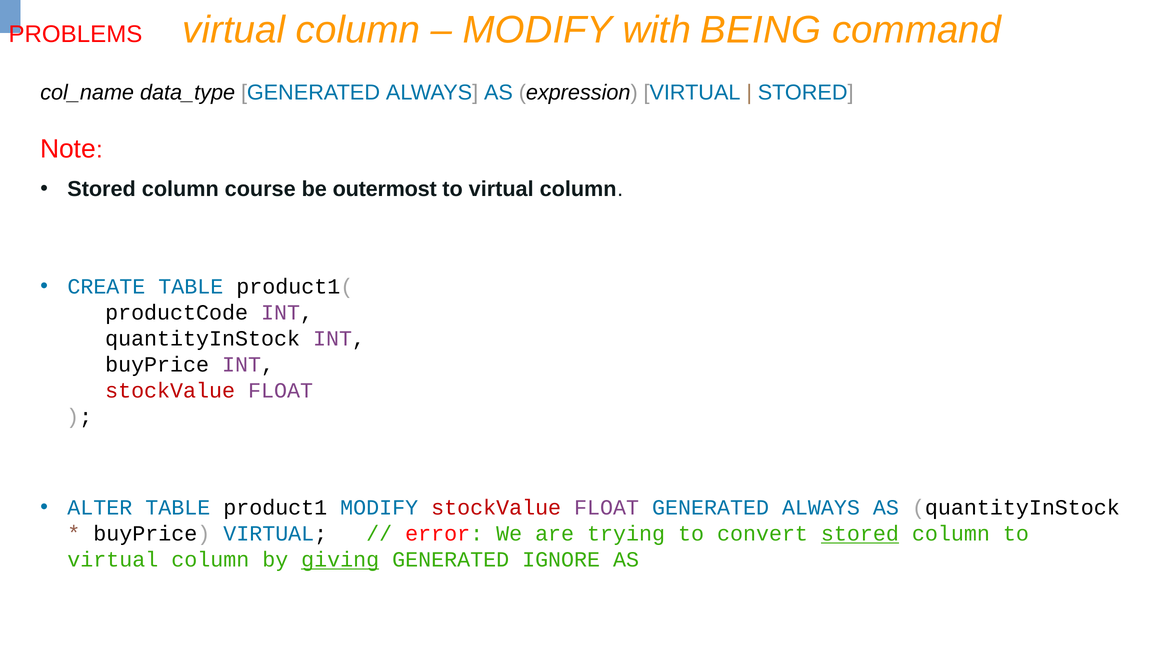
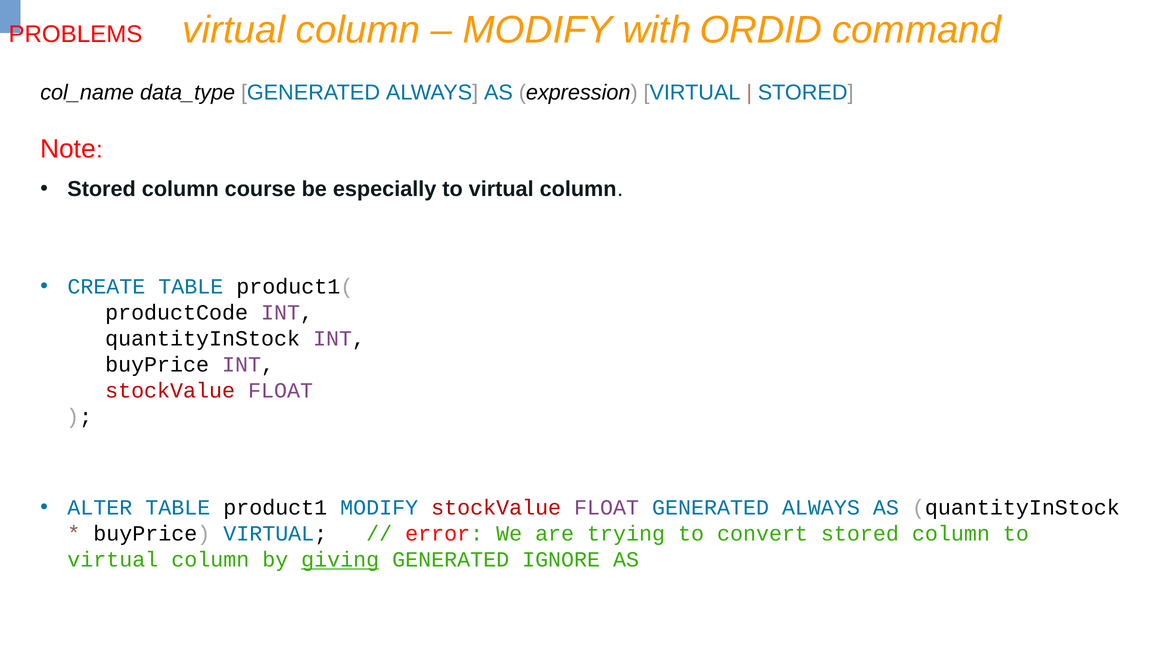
BEING: BEING -> ORDID
outermost: outermost -> especially
stored at (860, 533) underline: present -> none
